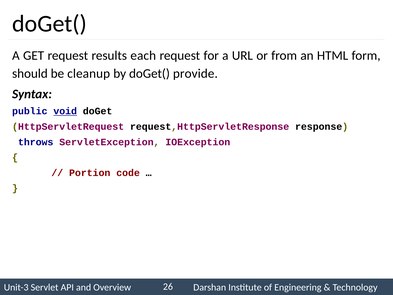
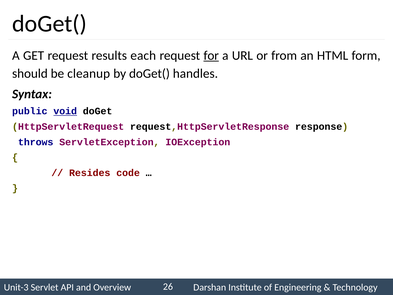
for underline: none -> present
provide: provide -> handles
Portion: Portion -> Resides
